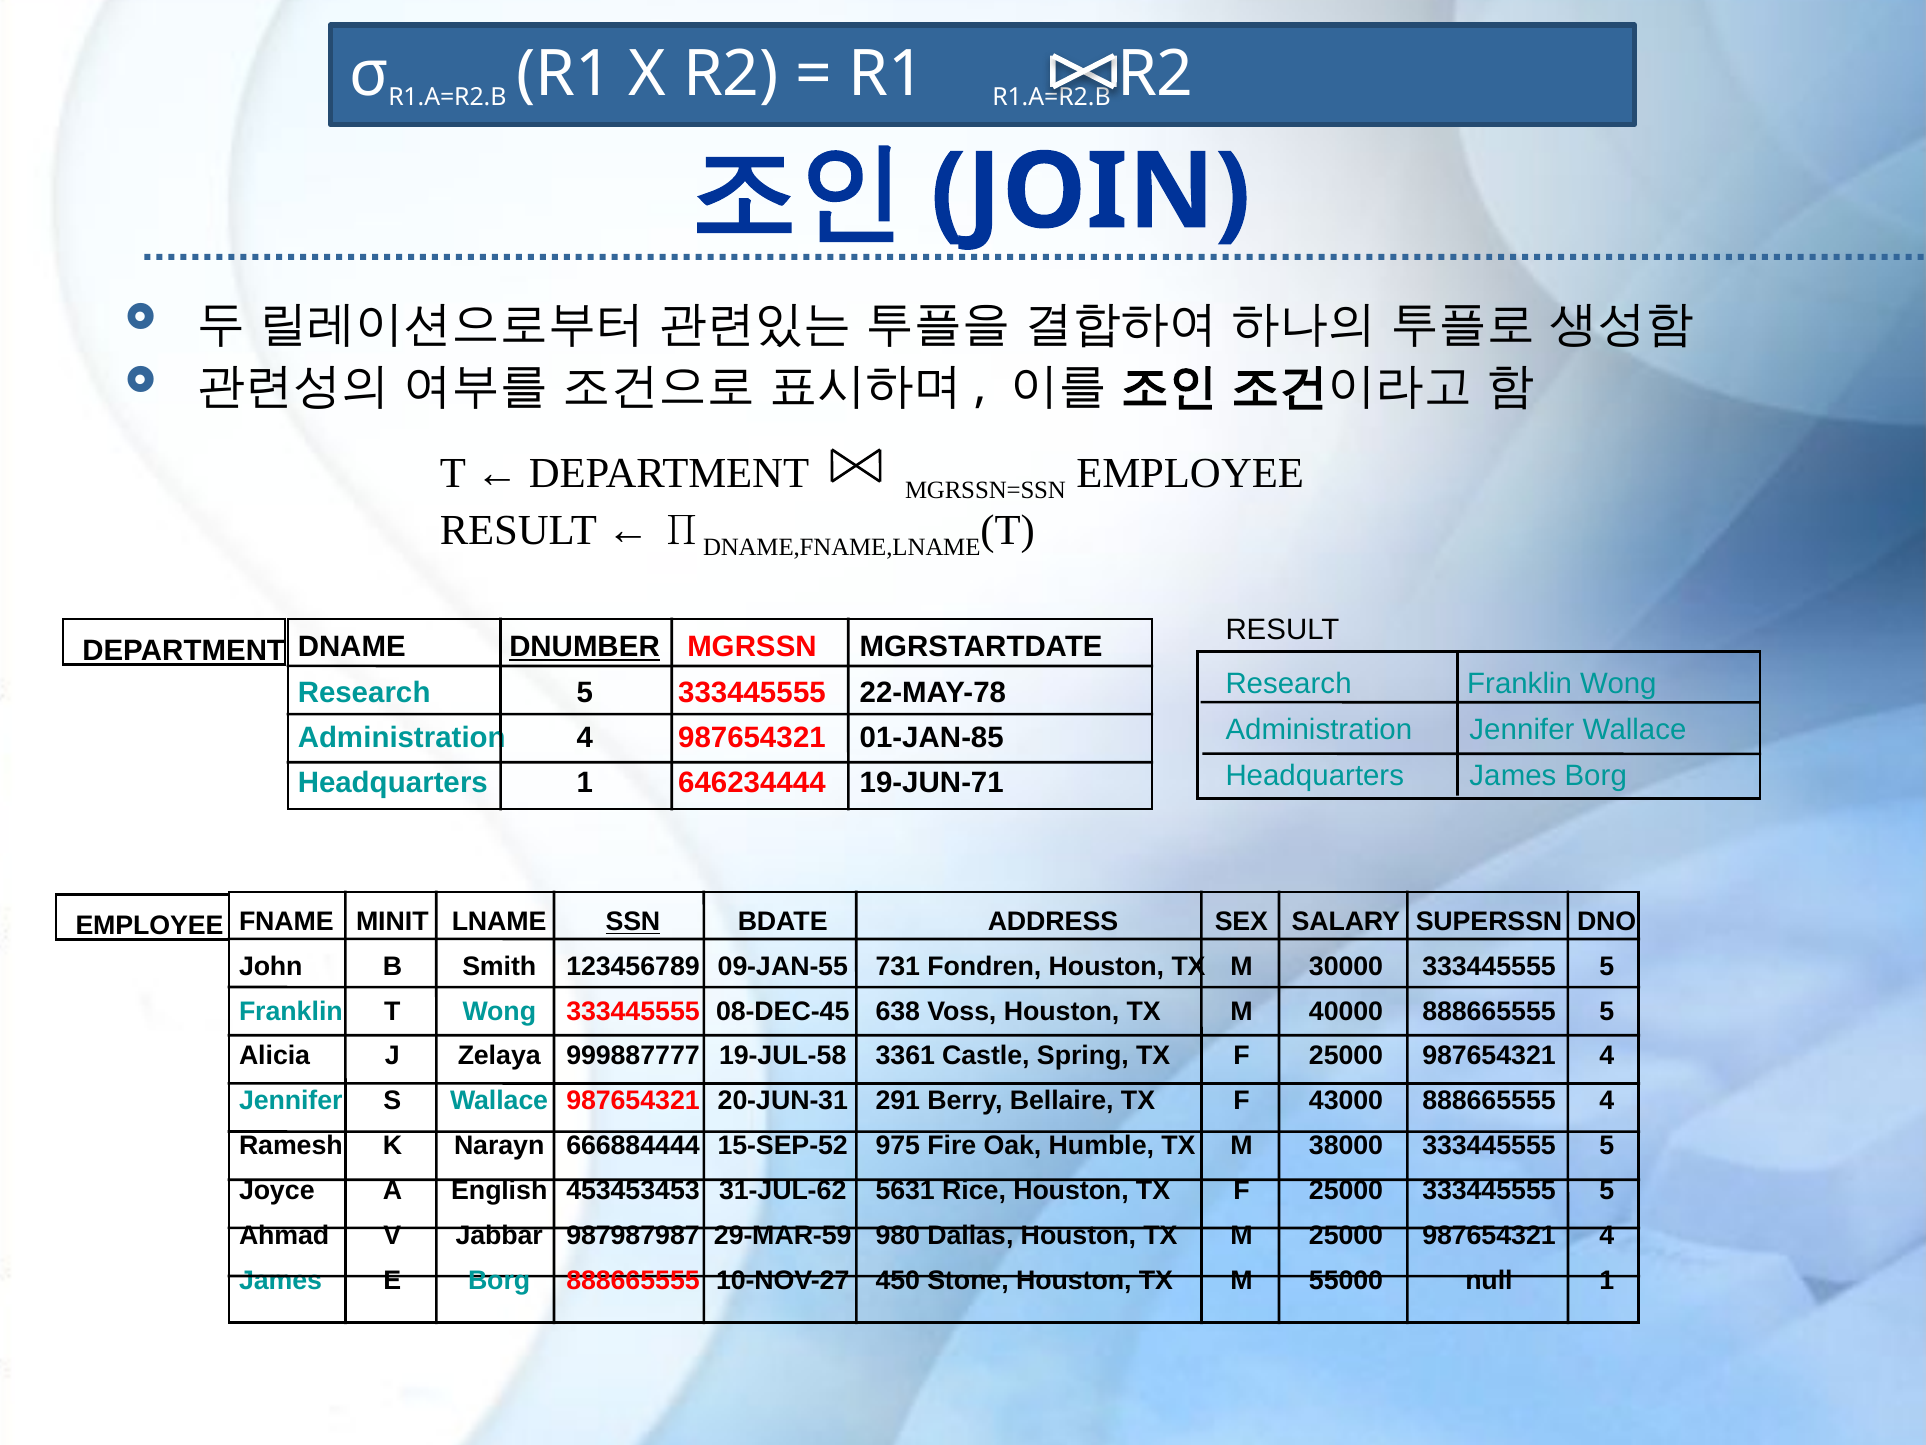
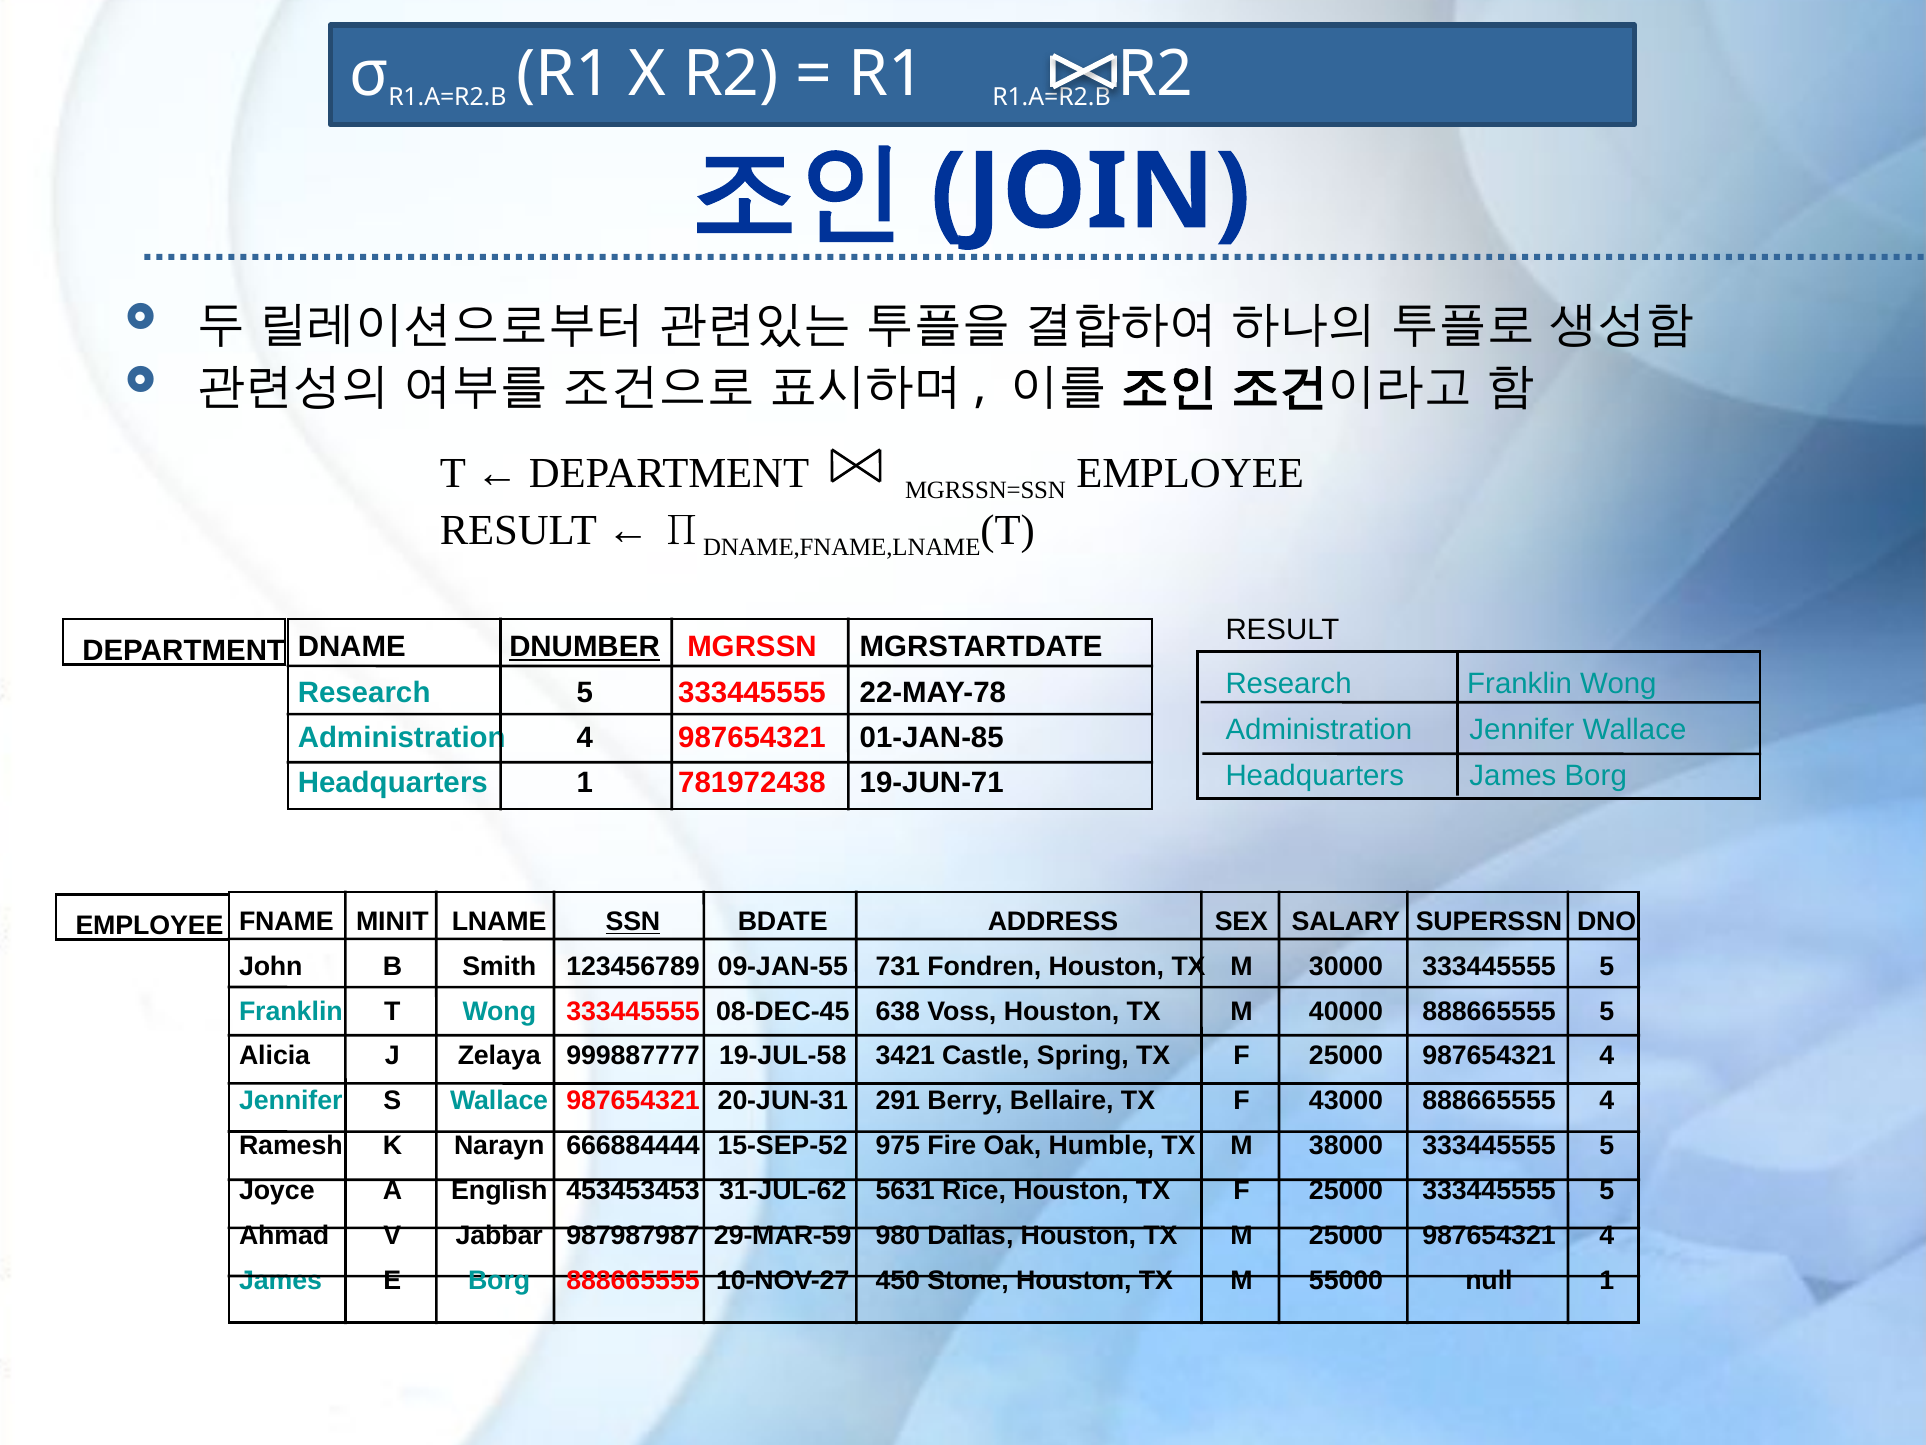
646234444: 646234444 -> 781972438
3361: 3361 -> 3421
